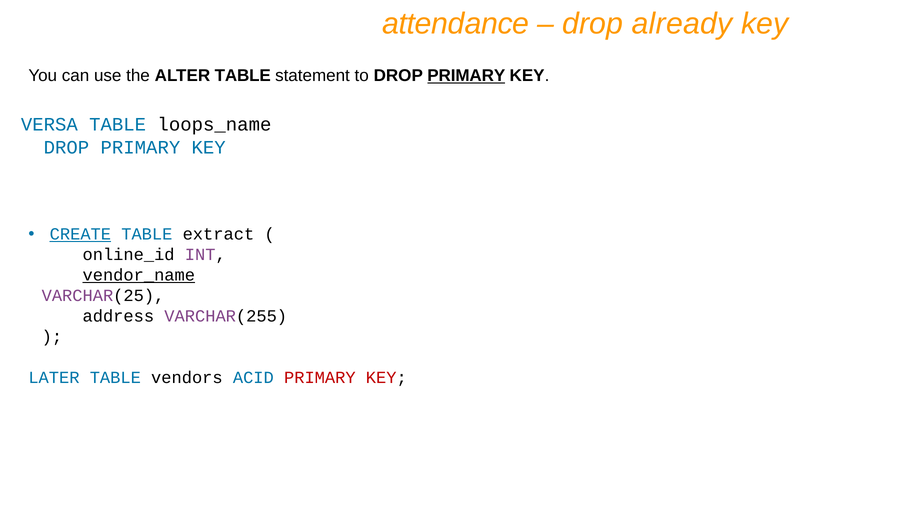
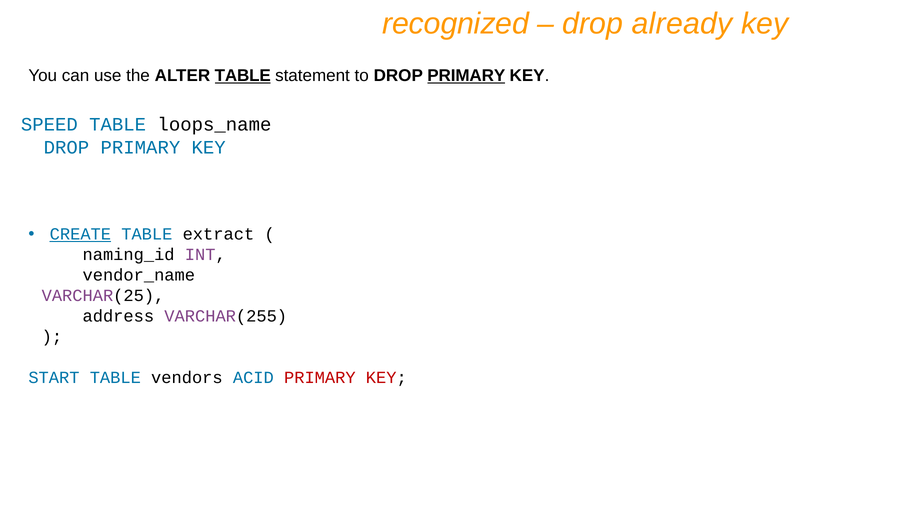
attendance: attendance -> recognized
TABLE at (243, 76) underline: none -> present
VERSA: VERSA -> SPEED
online_id: online_id -> naming_id
vendor_name underline: present -> none
LATER: LATER -> START
